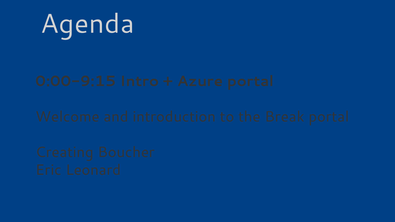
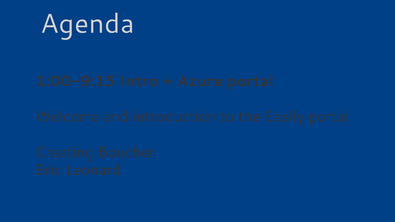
0:00-9:15: 0:00-9:15 -> 1:00-9:15
Break: Break -> Easily
